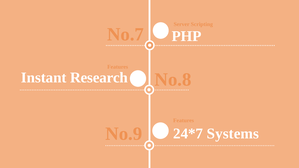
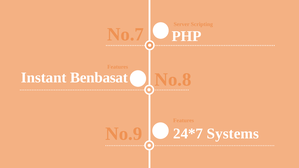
Research: Research -> Benbasat
